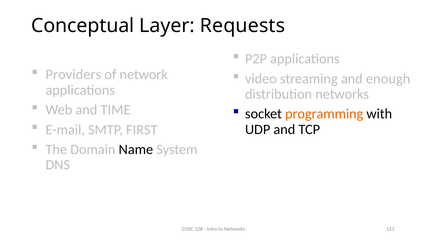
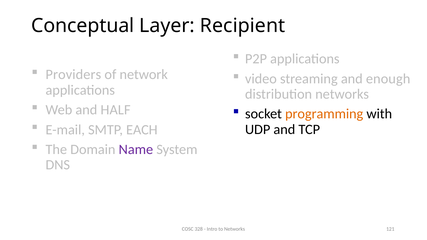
Requests: Requests -> Recipient
TIME: TIME -> HALF
FIRST: FIRST -> EACH
Name colour: black -> purple
